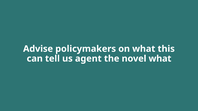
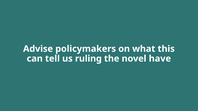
agent: agent -> ruling
novel what: what -> have
